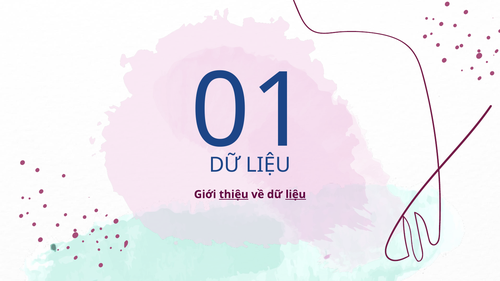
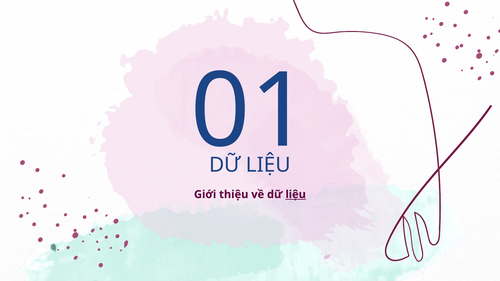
thiệu underline: present -> none
